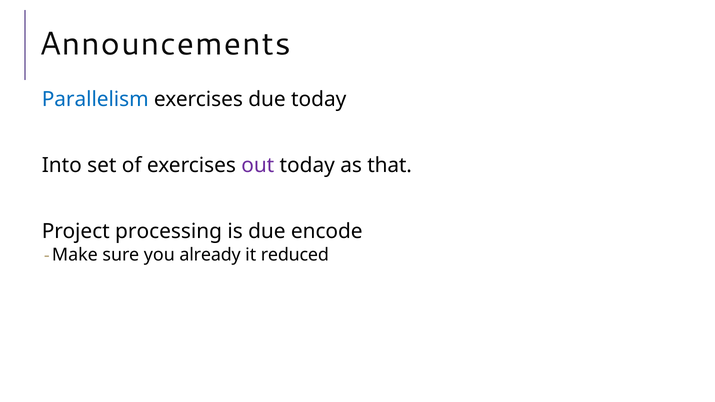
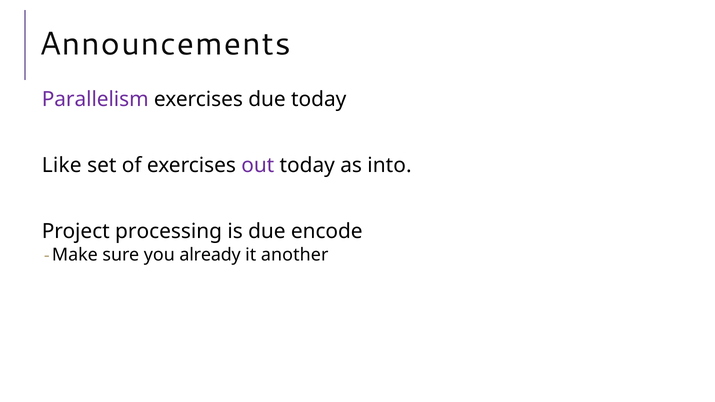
Parallelism colour: blue -> purple
Into: Into -> Like
that: that -> into
reduced: reduced -> another
